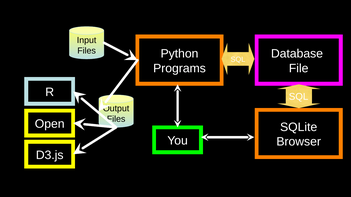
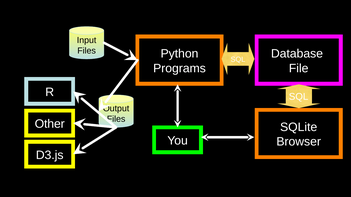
Open: Open -> Other
